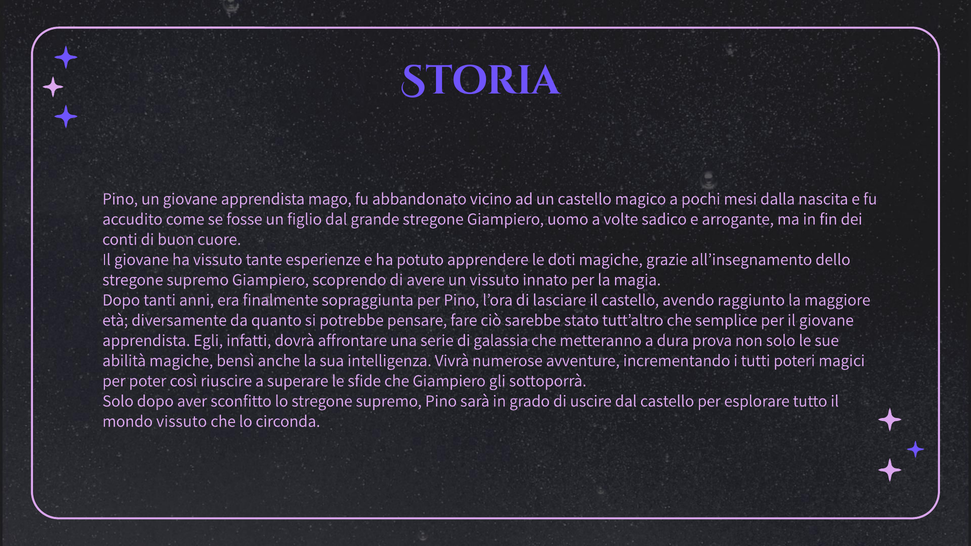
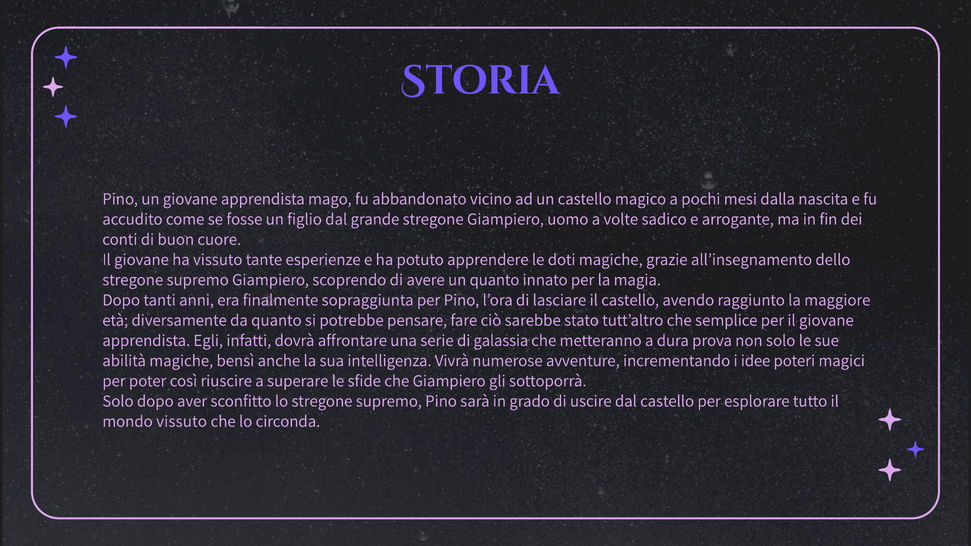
un vissuto: vissuto -> quanto
tutti: tutti -> idee
